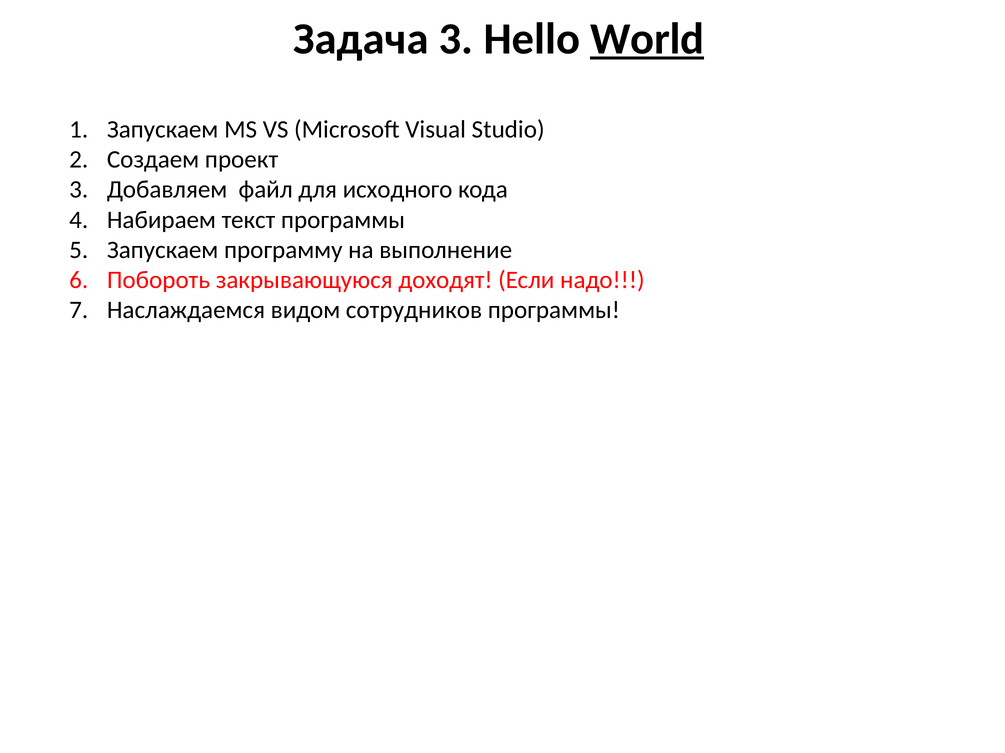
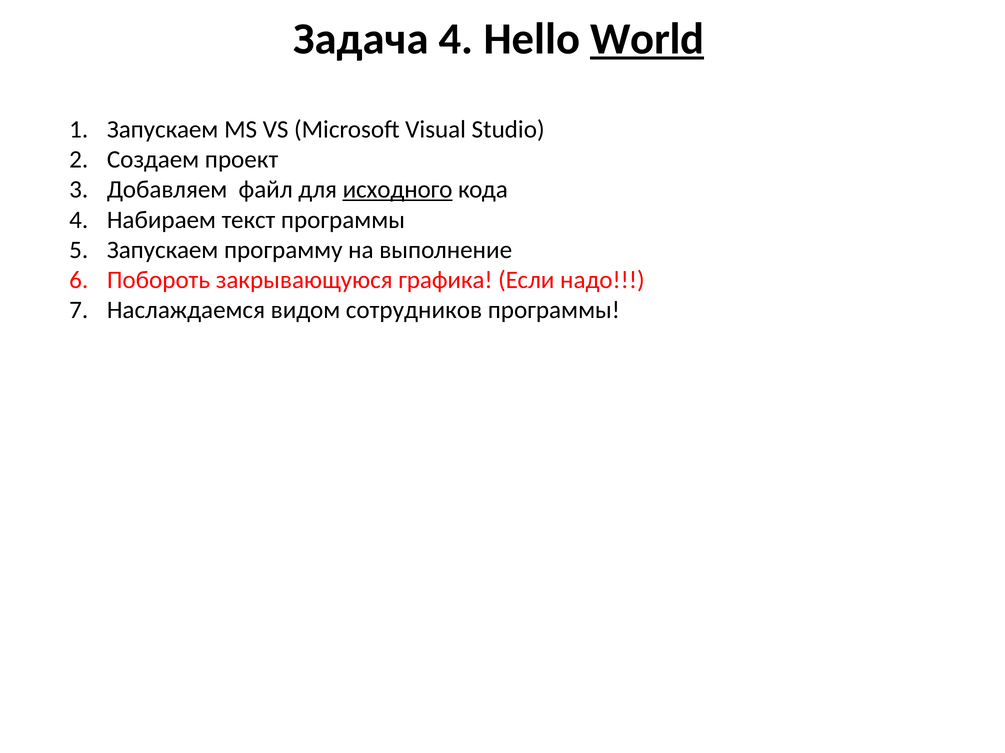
Задача 3: 3 -> 4
исходного underline: none -> present
доходят: доходят -> графика
